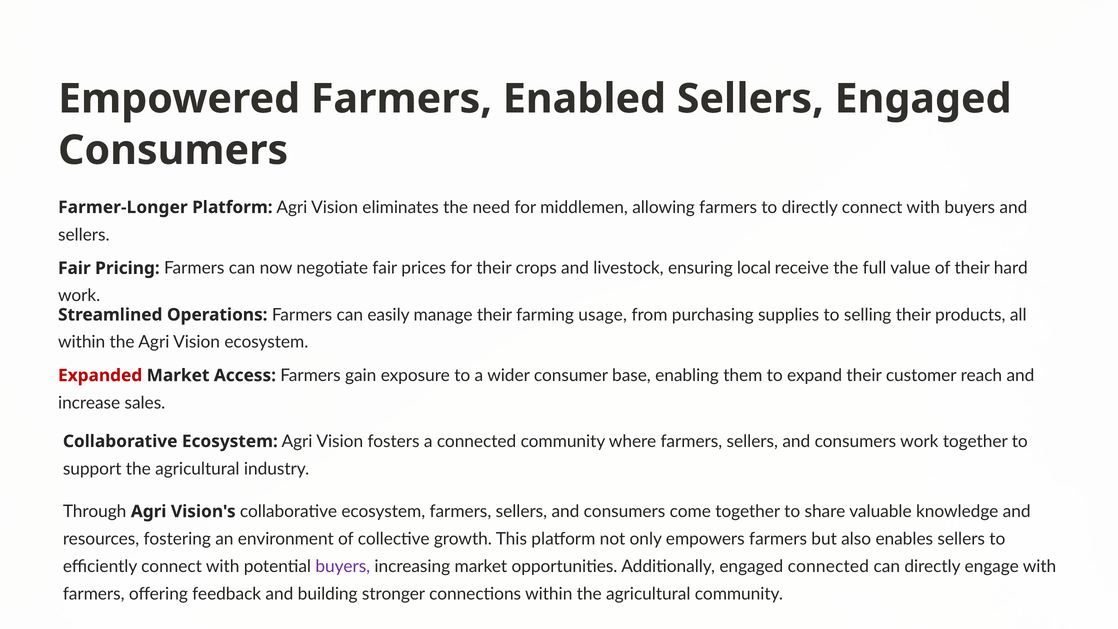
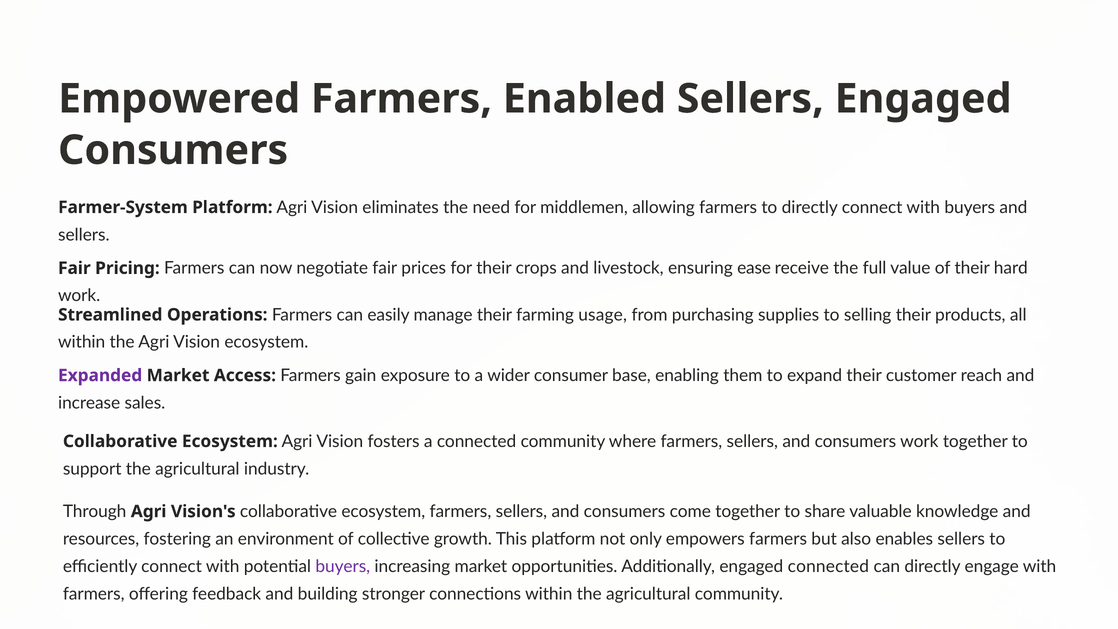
Farmer-Longer: Farmer-Longer -> Farmer-System
local: local -> ease
Expanded colour: red -> purple
